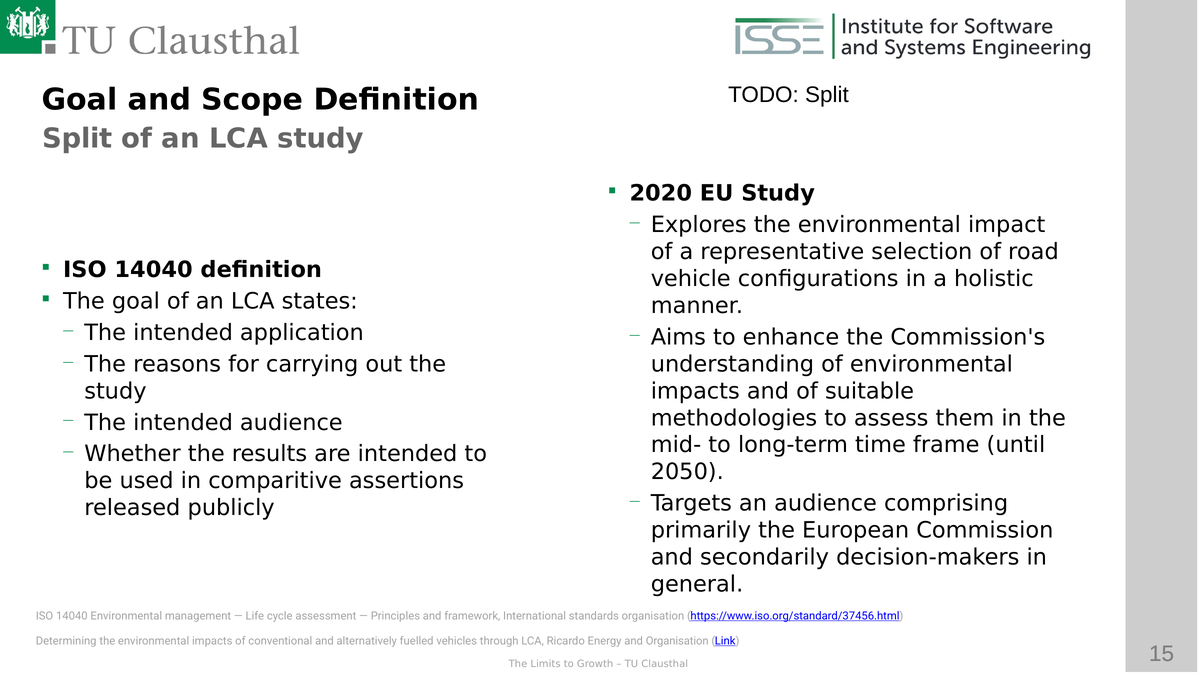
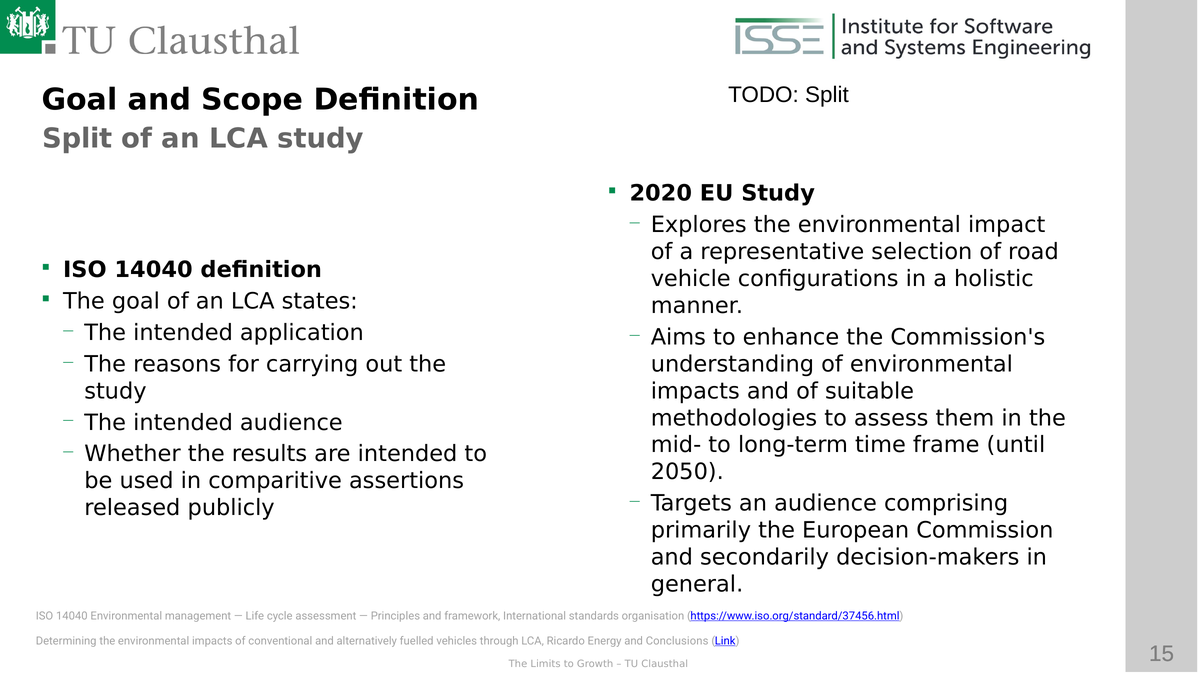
and Organisation: Organisation -> Conclusions
